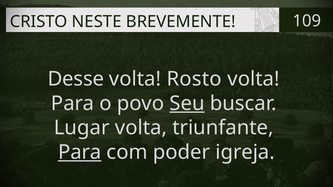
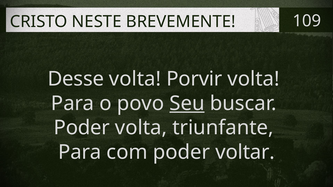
Rosto: Rosto -> Porvir
Lugar at (82, 128): Lugar -> Poder
Para at (80, 152) underline: present -> none
igreja: igreja -> voltar
